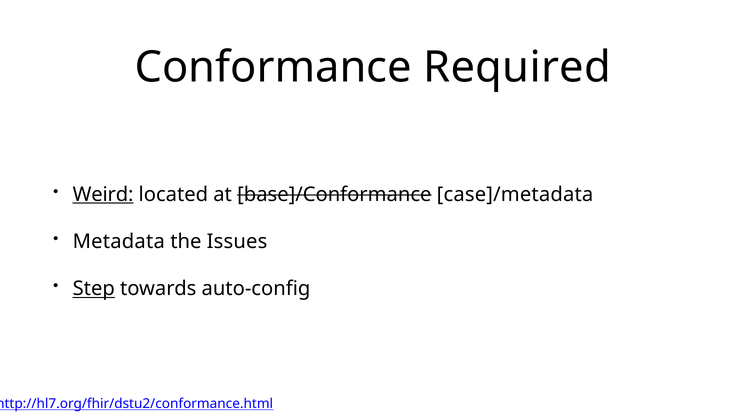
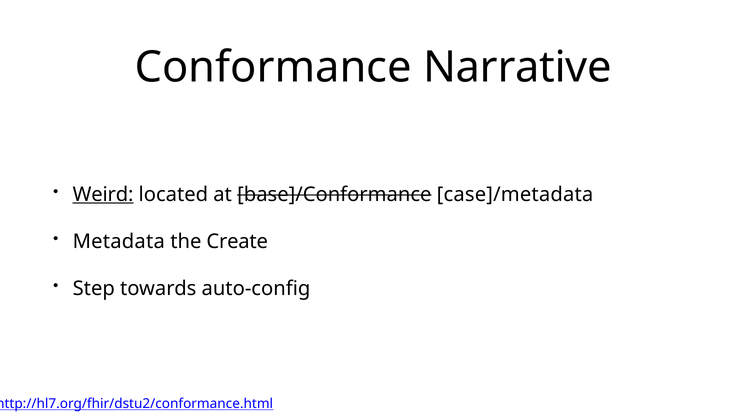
Required: Required -> Narrative
Issues: Issues -> Create
Step underline: present -> none
